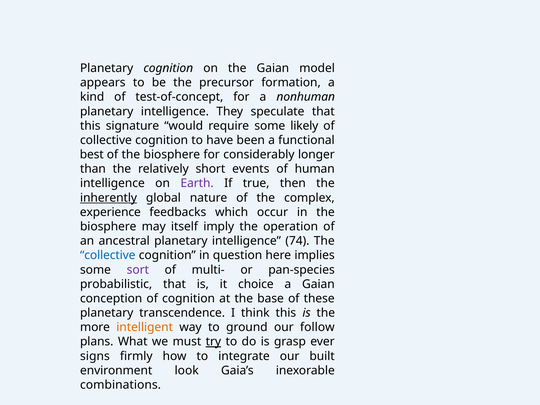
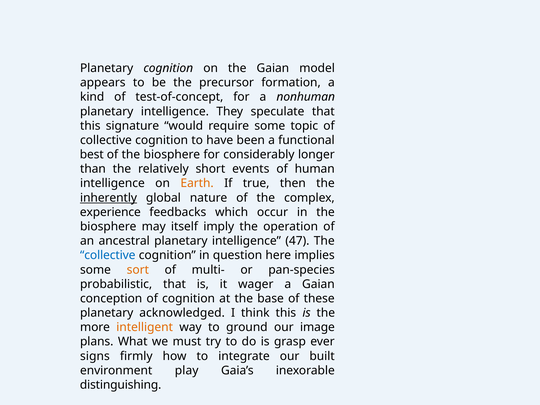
likely: likely -> topic
Earth colour: purple -> orange
74: 74 -> 47
sort colour: purple -> orange
choice: choice -> wager
transcendence: transcendence -> acknowledged
follow: follow -> image
try underline: present -> none
look: look -> play
combinations: combinations -> distinguishing
